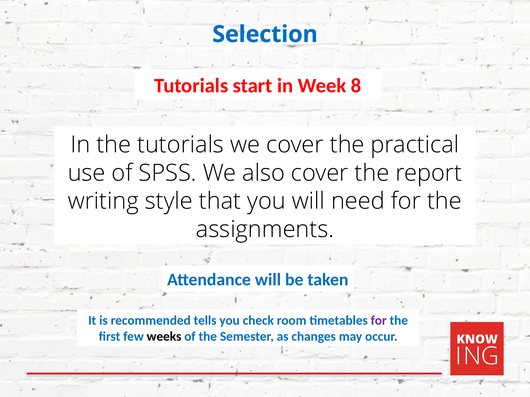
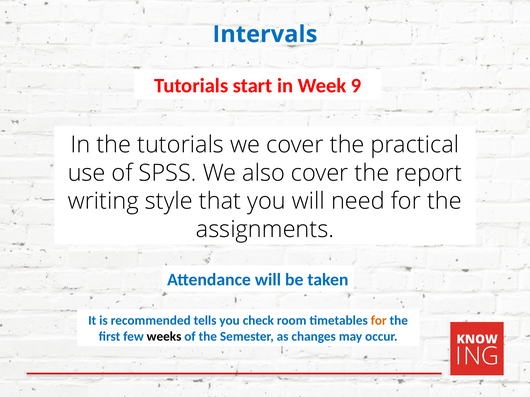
Selection: Selection -> Intervals
8: 8 -> 9
for at (379, 321) colour: purple -> orange
